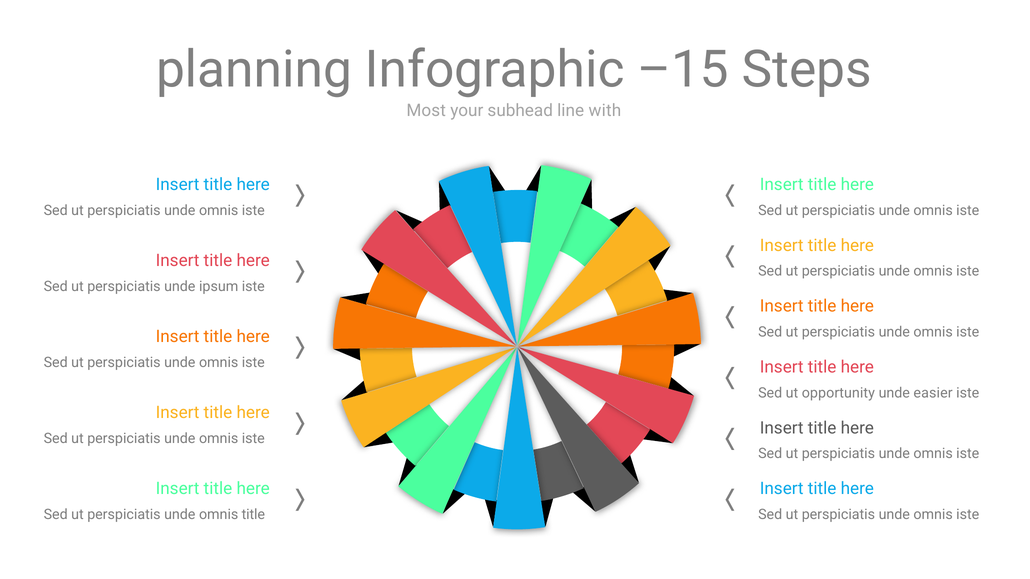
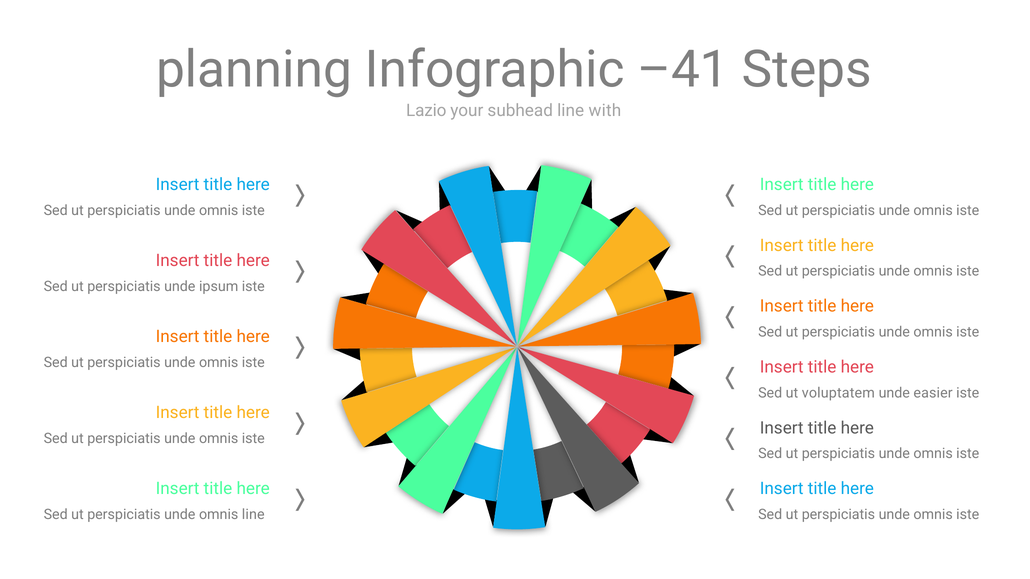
–15: –15 -> –41
Most: Most -> Lazio
opportunity: opportunity -> voluptatem
omnis title: title -> line
